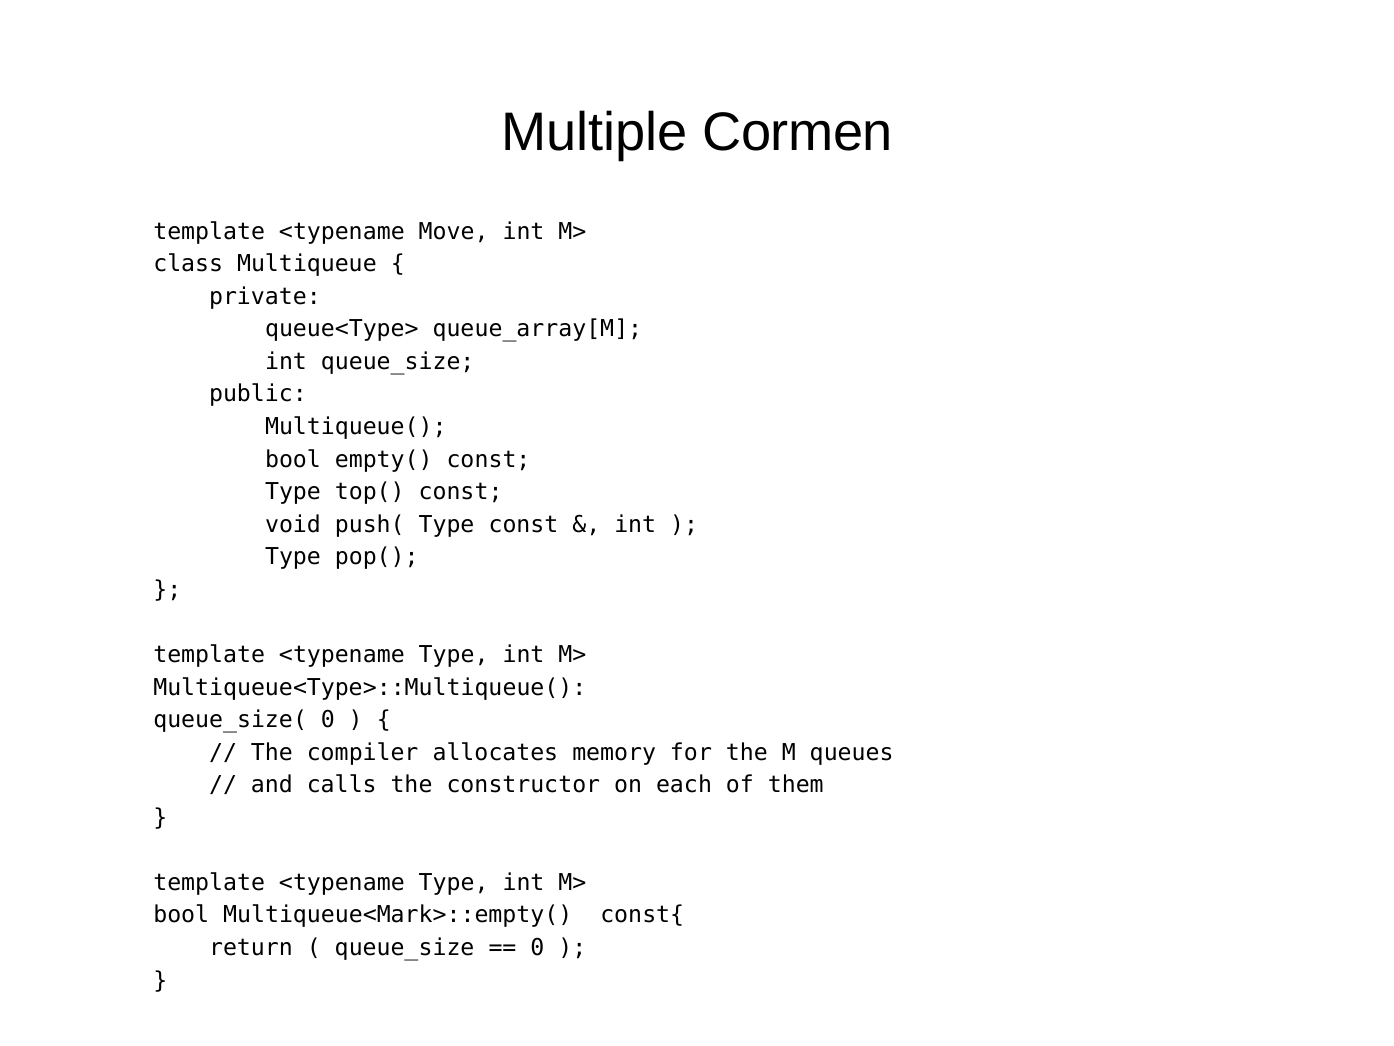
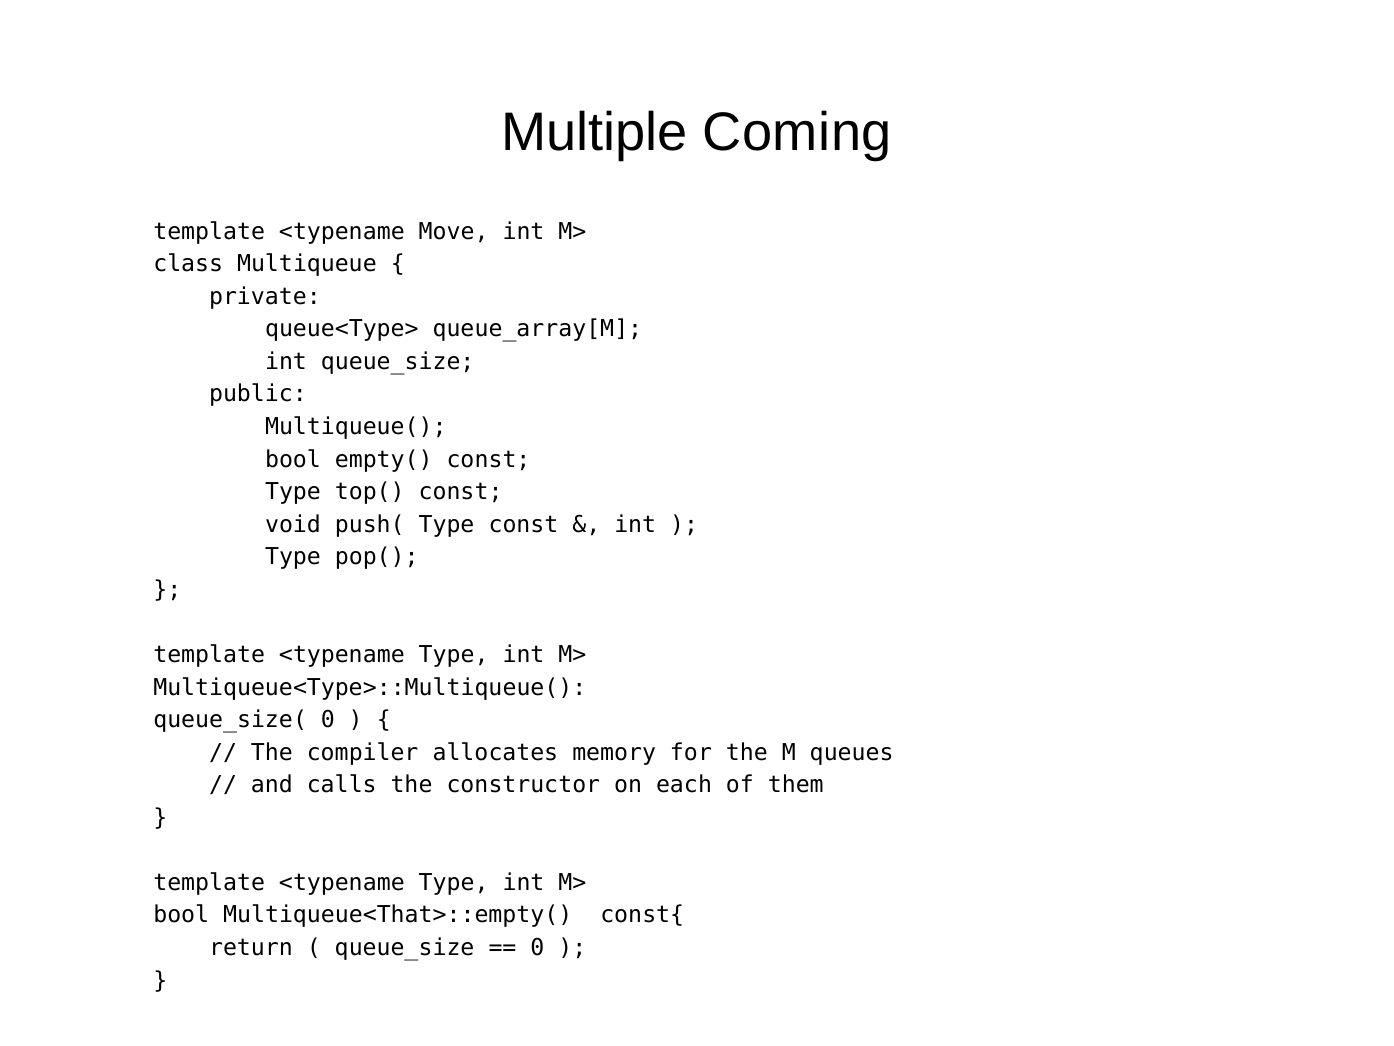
Cormen: Cormen -> Coming
Multiqueue<Mark>::empty(: Multiqueue<Mark>::empty( -> Multiqueue<That>::empty(
